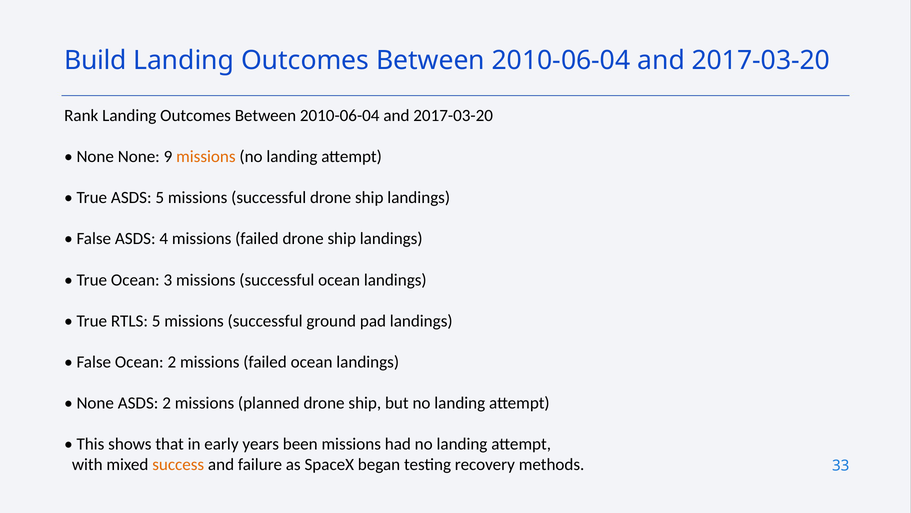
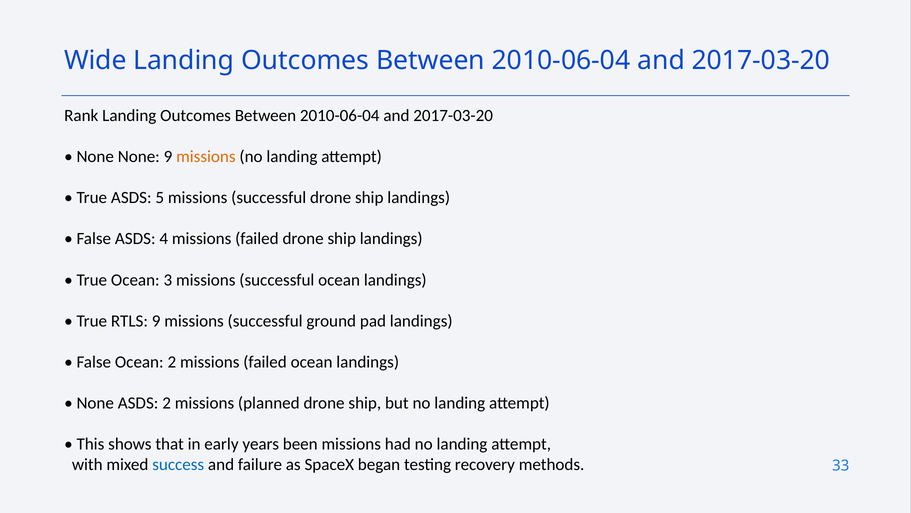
Build: Build -> Wide
RTLS 5: 5 -> 9
success colour: orange -> blue
